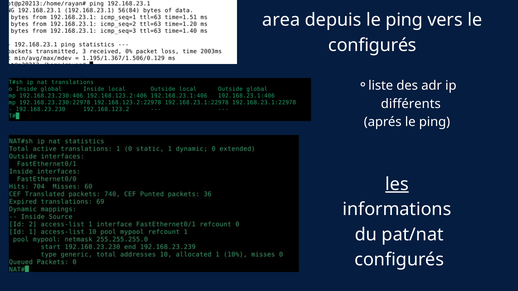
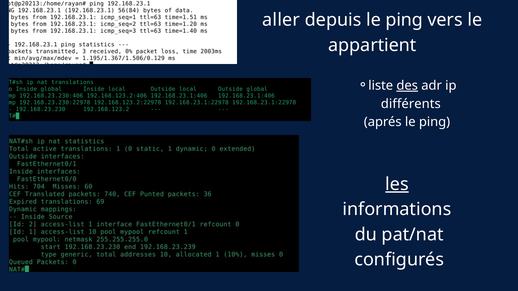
area: area -> aller
configurés at (372, 45): configurés -> appartient
des underline: none -> present
